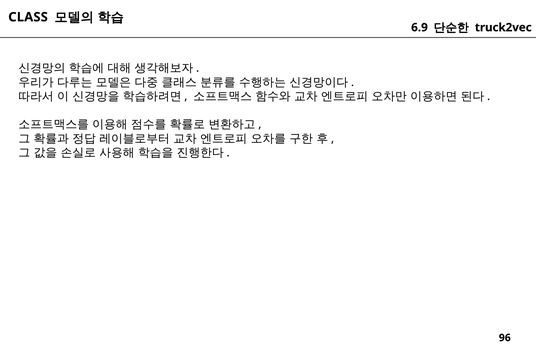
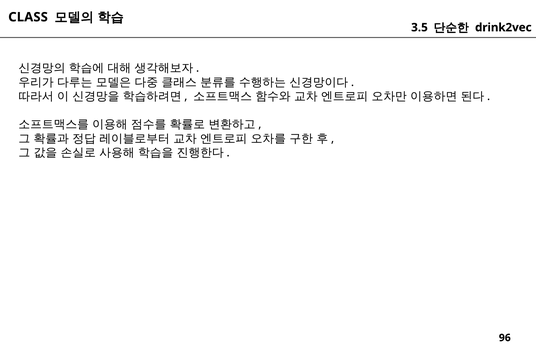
6.9: 6.9 -> 3.5
truck2vec: truck2vec -> drink2vec
